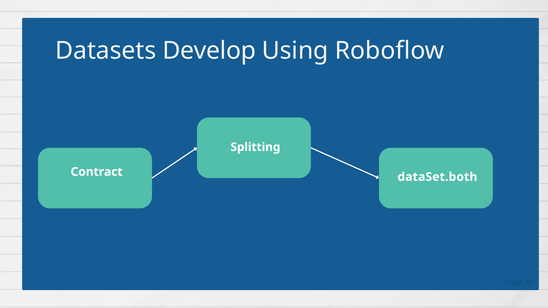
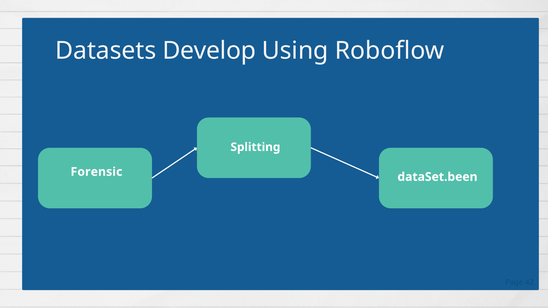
Contract: Contract -> Forensic
dataSet.both: dataSet.both -> dataSet.been
